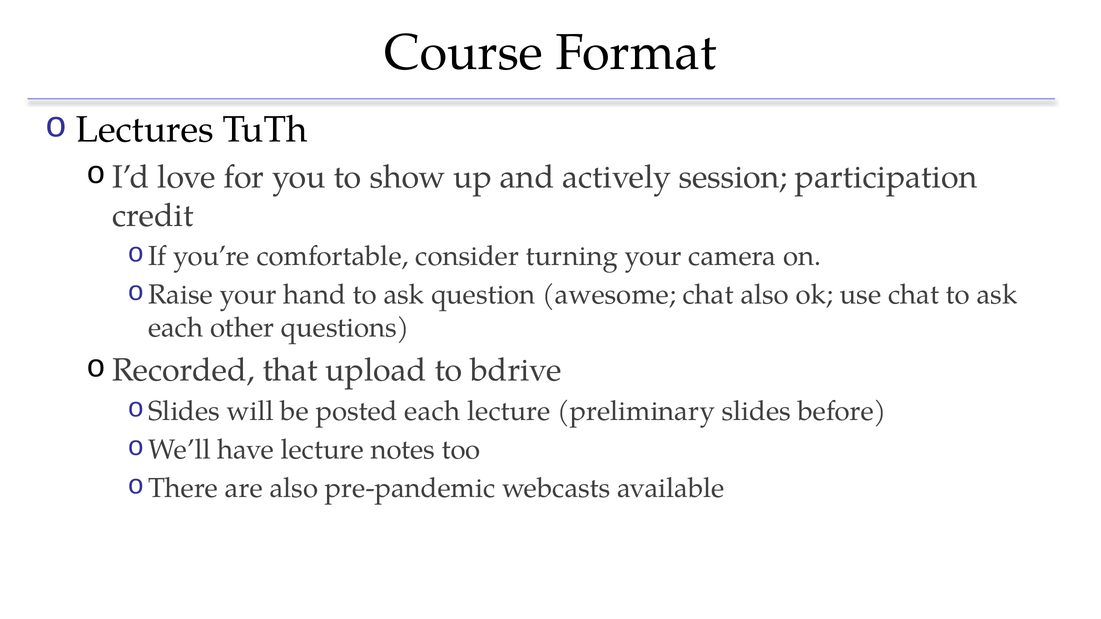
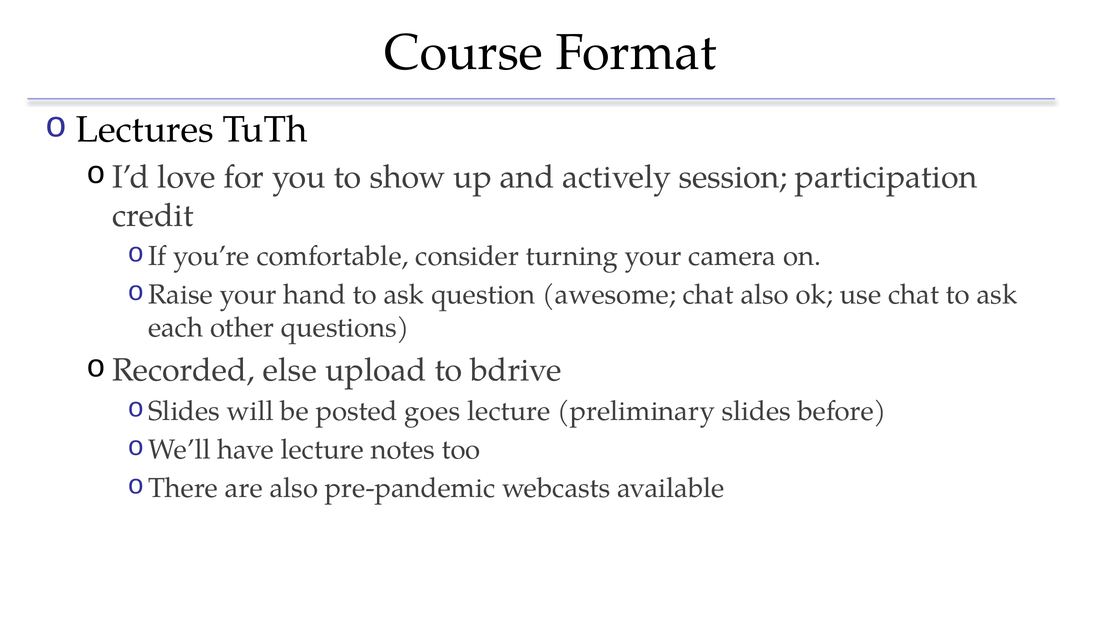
that: that -> else
posted each: each -> goes
